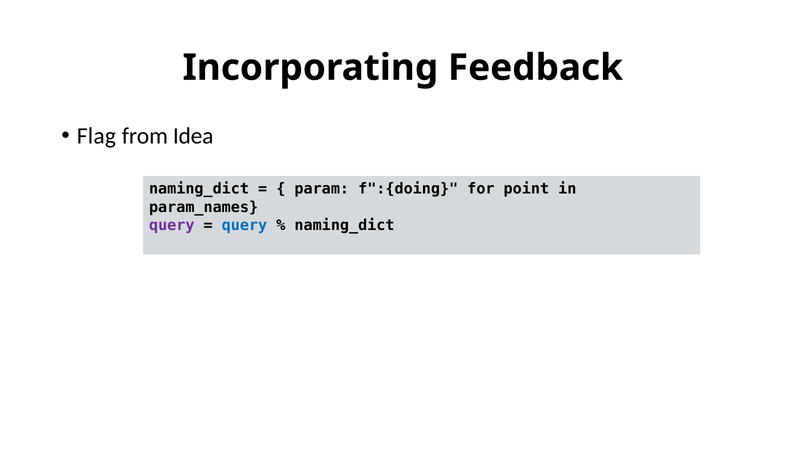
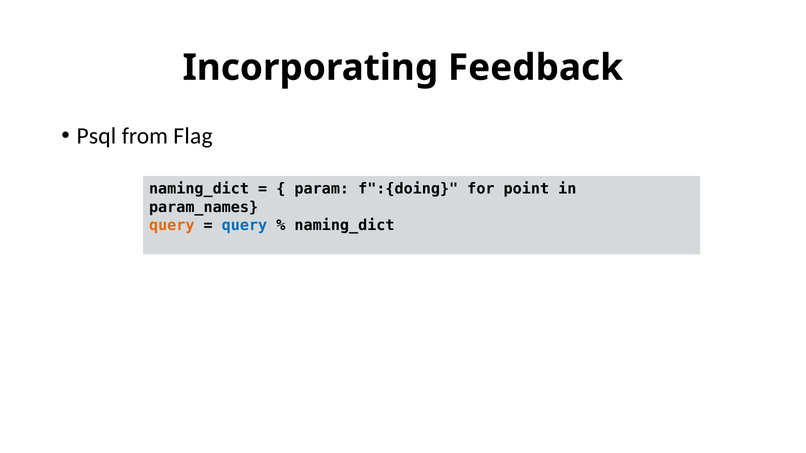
Flag: Flag -> Psql
Idea: Idea -> Flag
query at (172, 225) colour: purple -> orange
